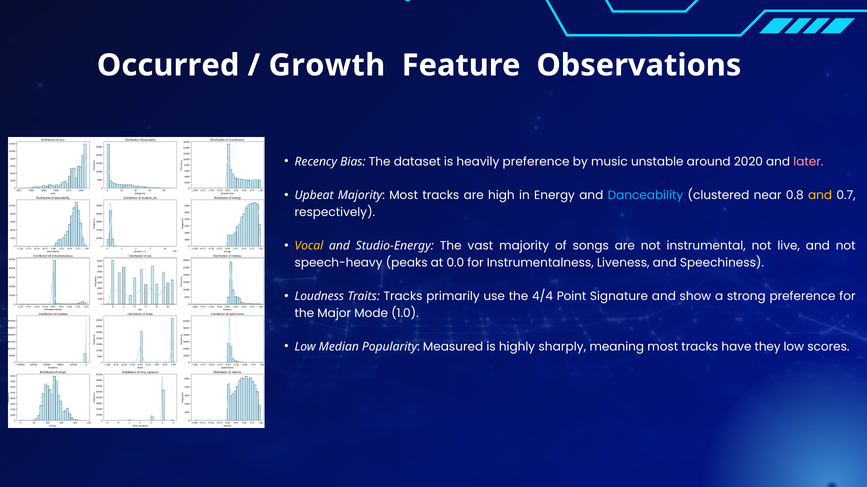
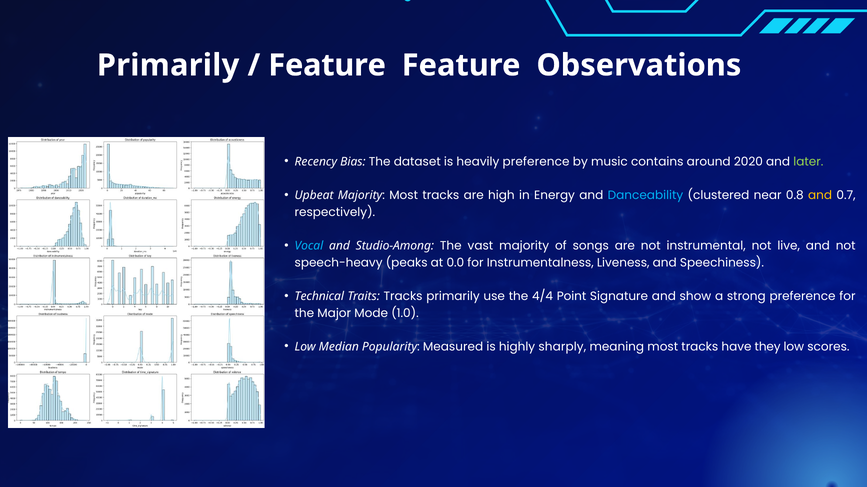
Occurred at (168, 65): Occurred -> Primarily
Growth at (327, 65): Growth -> Feature
unstable: unstable -> contains
later colour: pink -> light green
Vocal colour: yellow -> light blue
Studio-Energy: Studio-Energy -> Studio-Among
Loudness: Loudness -> Technical
